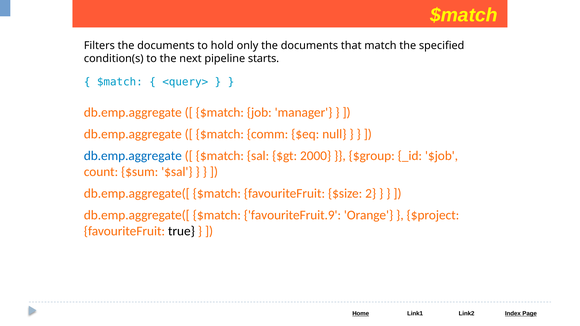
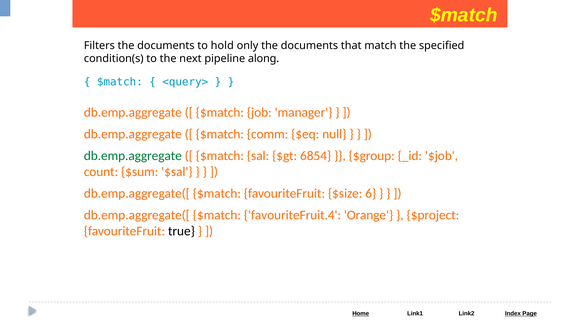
starts: starts -> along
db.emp.aggregate at (133, 156) colour: blue -> green
2000: 2000 -> 6854
2: 2 -> 6
favouriteFruit.9: favouriteFruit.9 -> favouriteFruit.4
